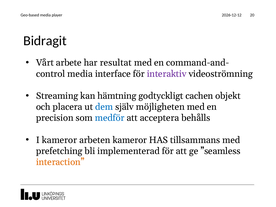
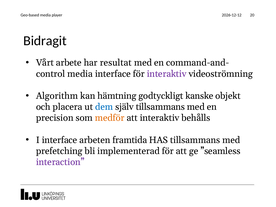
Streaming: Streaming -> Algorithm
cachen: cachen -> kanske
själv möjligheten: möjligheten -> tillsammans
medför colour: blue -> orange
att acceptera: acceptera -> interaktiv
I kameror: kameror -> interface
arbeten kameror: kameror -> framtida
interaction colour: orange -> purple
